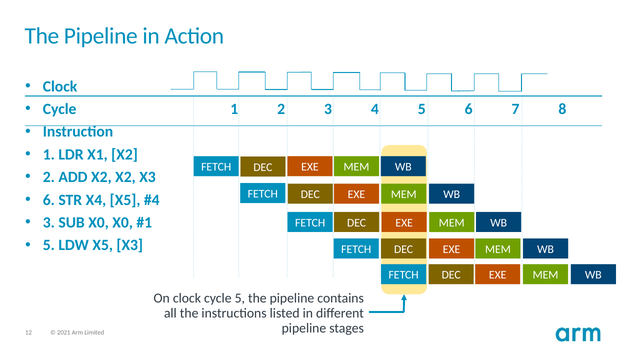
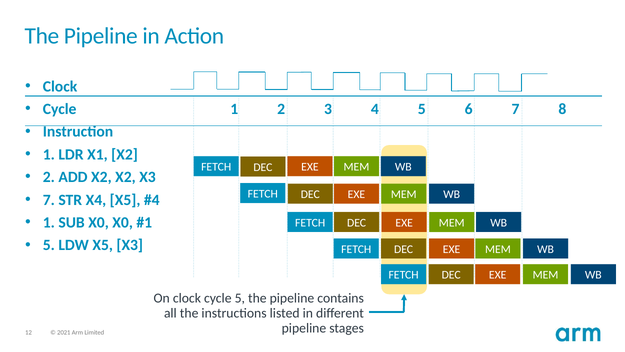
6 at (49, 200): 6 -> 7
3 at (49, 222): 3 -> 1
